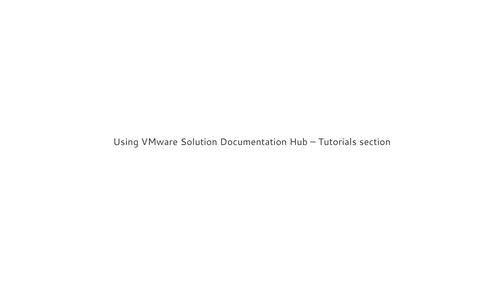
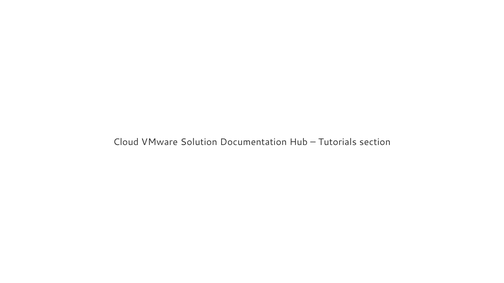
Using: Using -> Cloud
